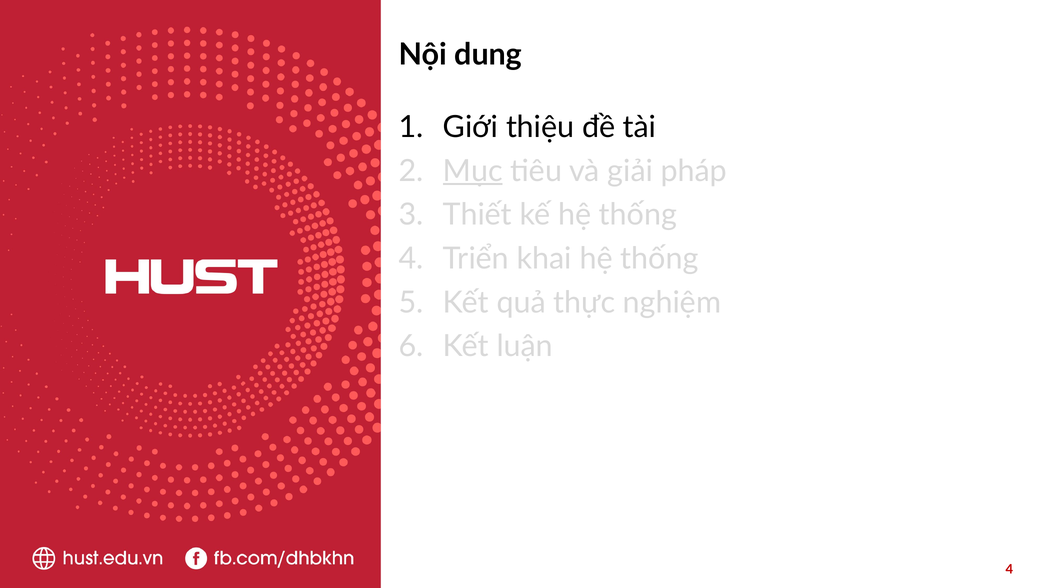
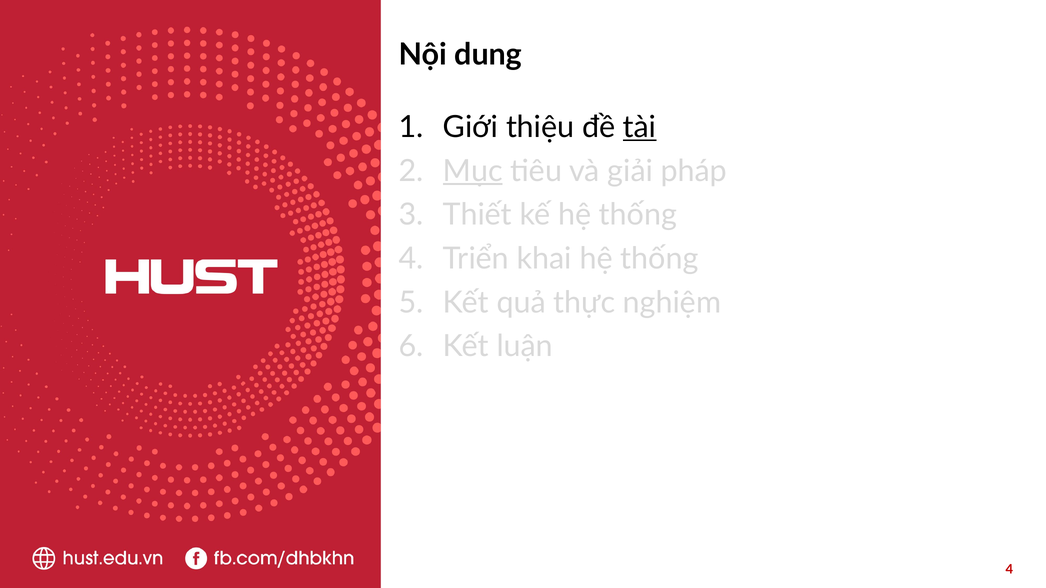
tài underline: none -> present
